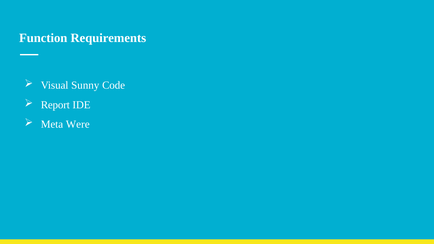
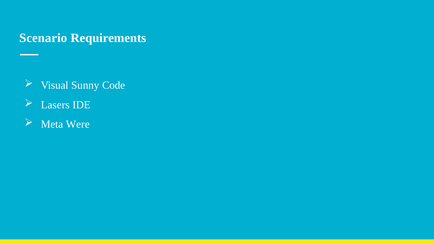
Function: Function -> Scenario
Report: Report -> Lasers
